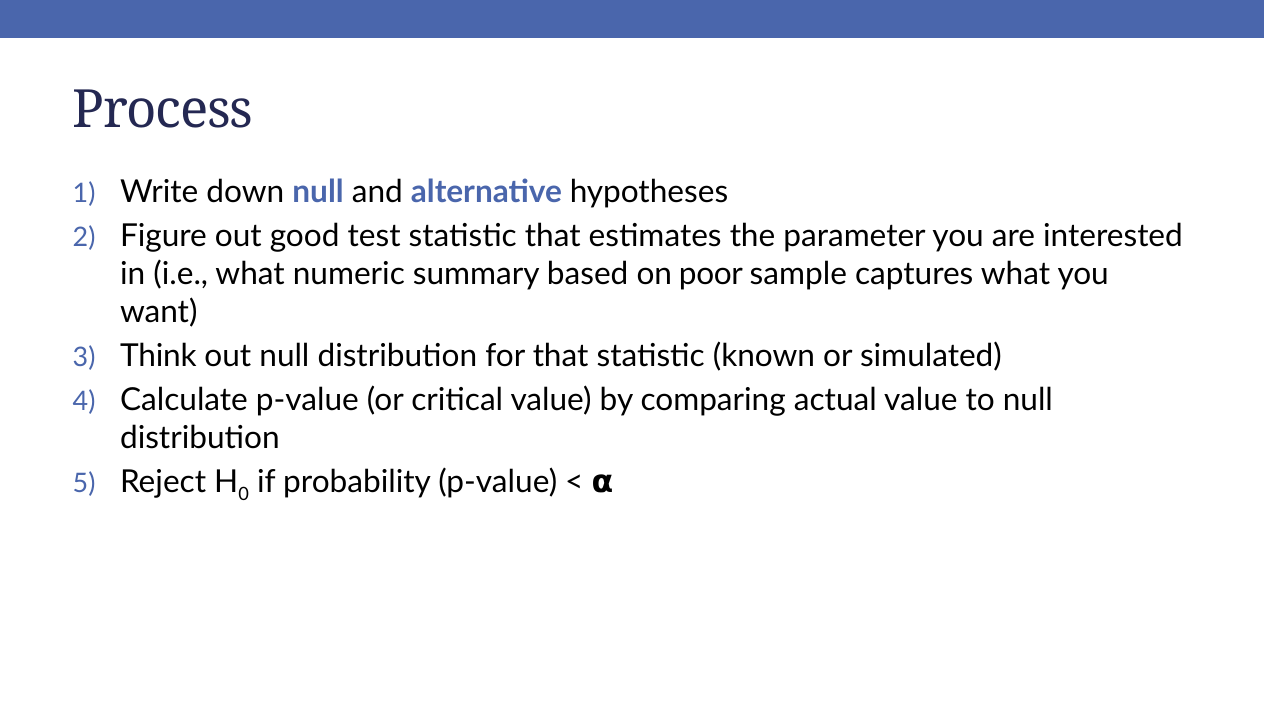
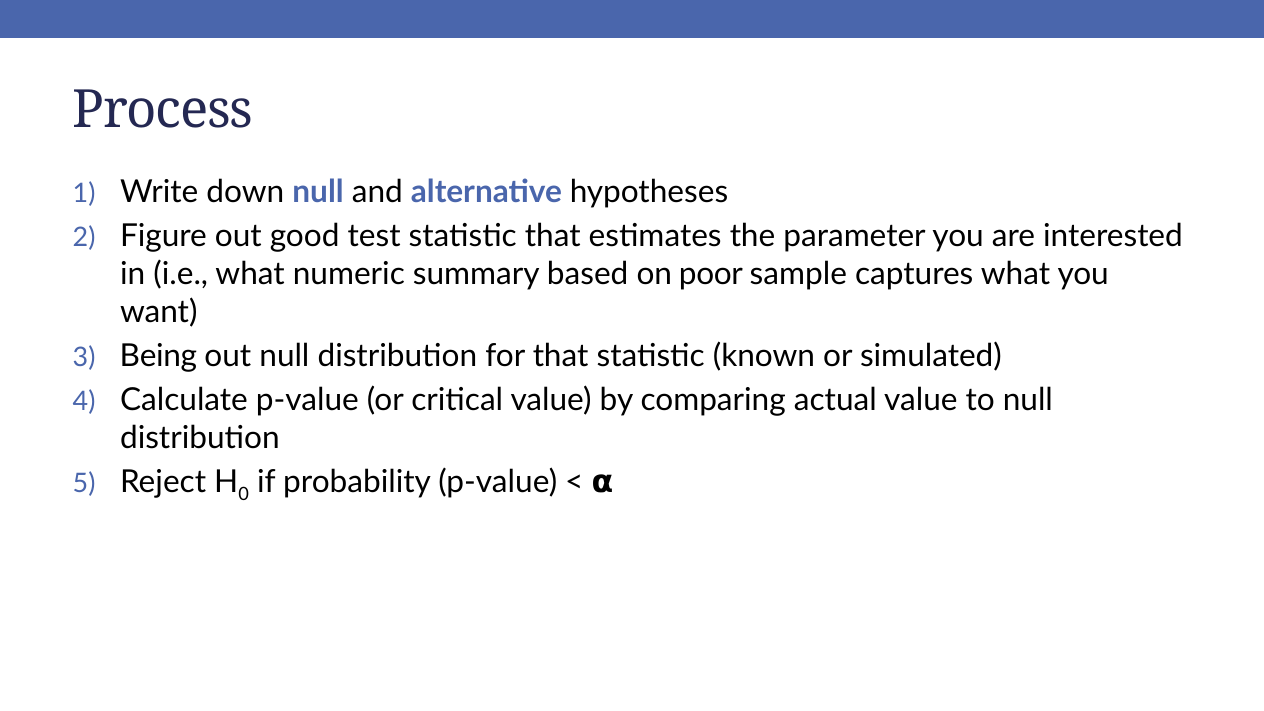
Think: Think -> Being
